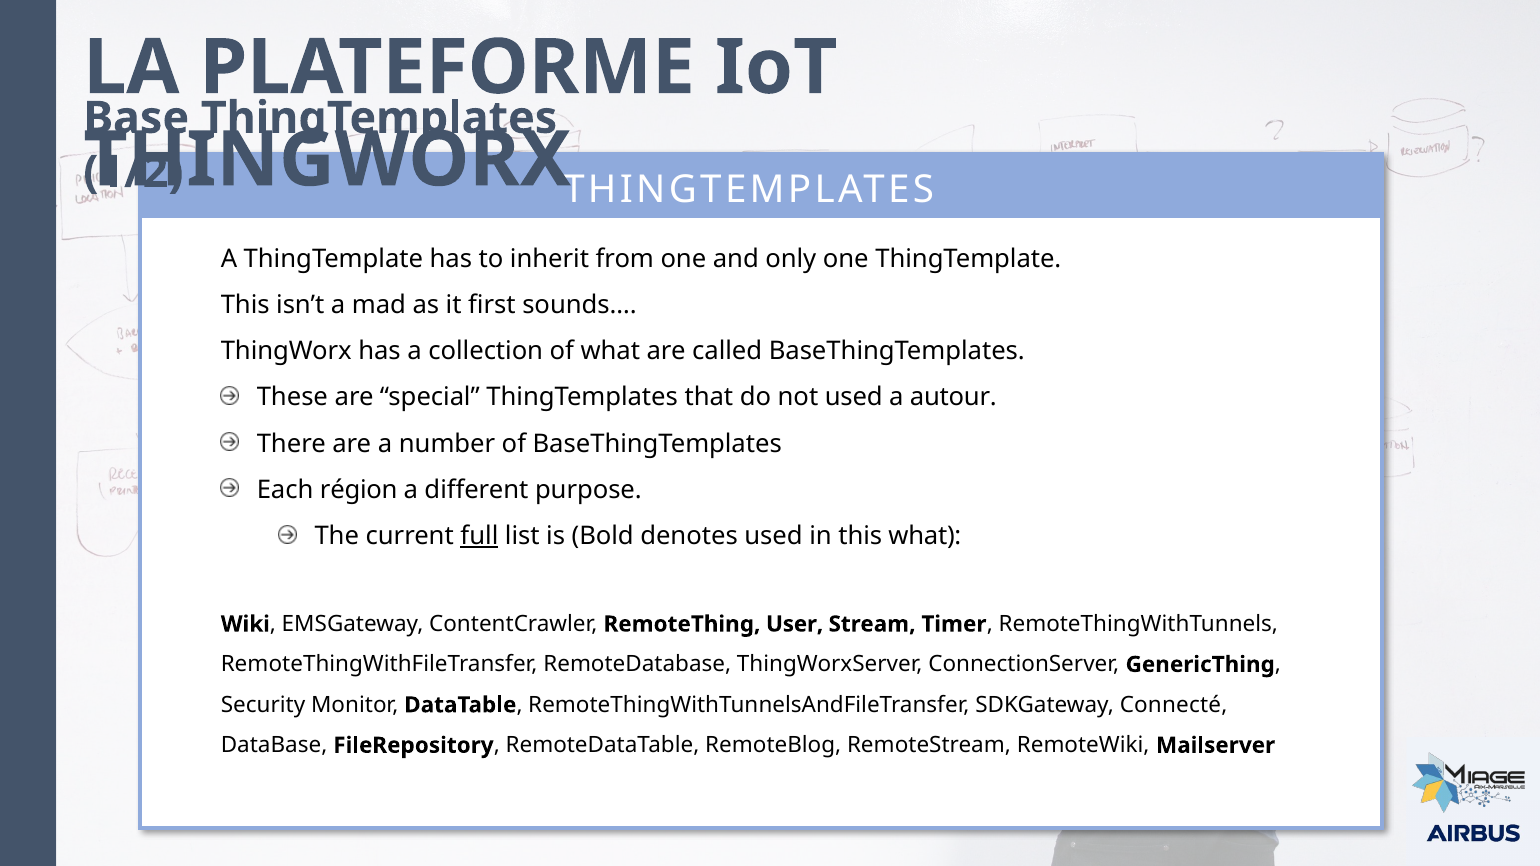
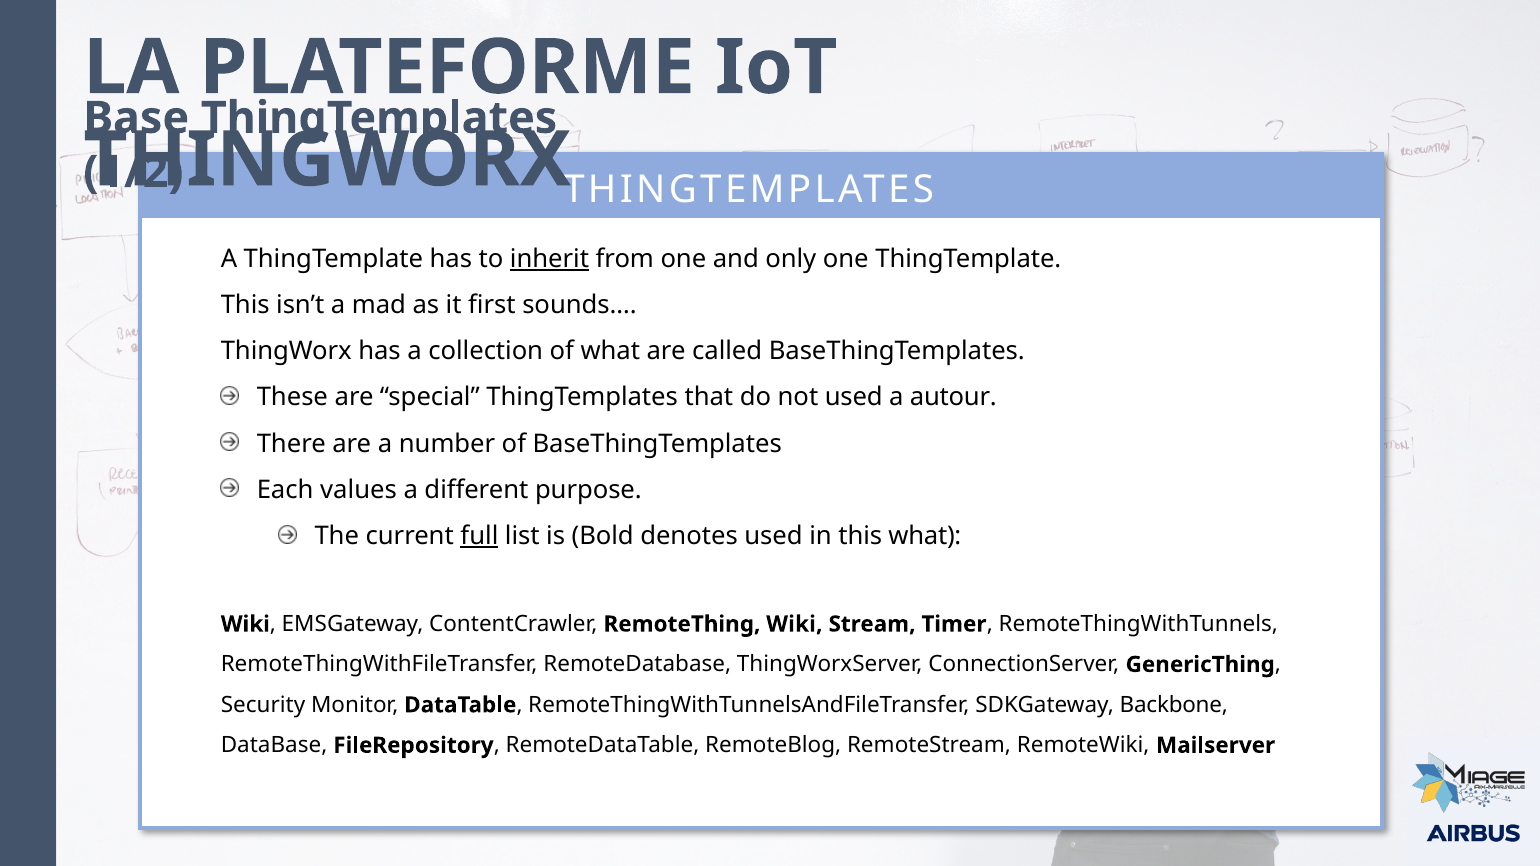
inherit underline: none -> present
région: région -> values
RemoteThing User: User -> Wiki
Connecté: Connecté -> Backbone
